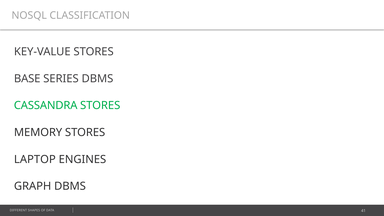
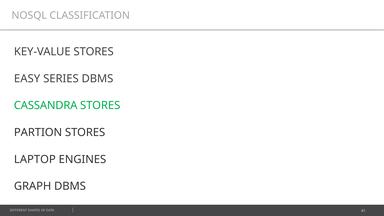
BASE: BASE -> EASY
MEMORY: MEMORY -> PARTION
